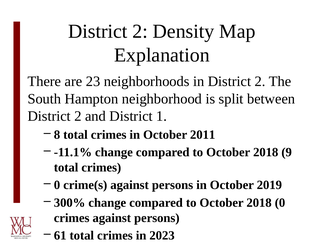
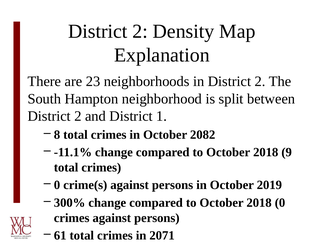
2011: 2011 -> 2082
2023: 2023 -> 2071
